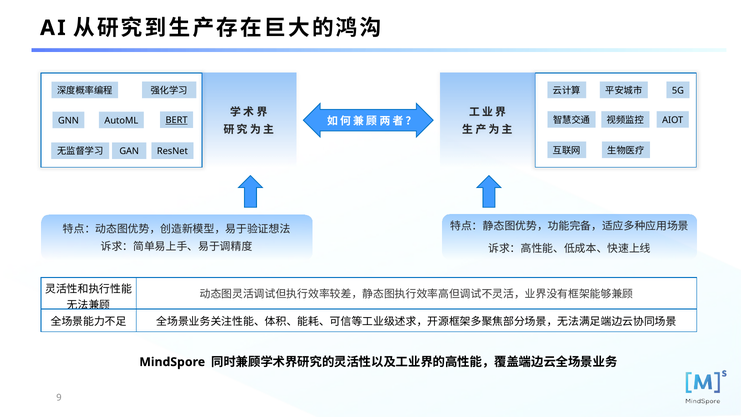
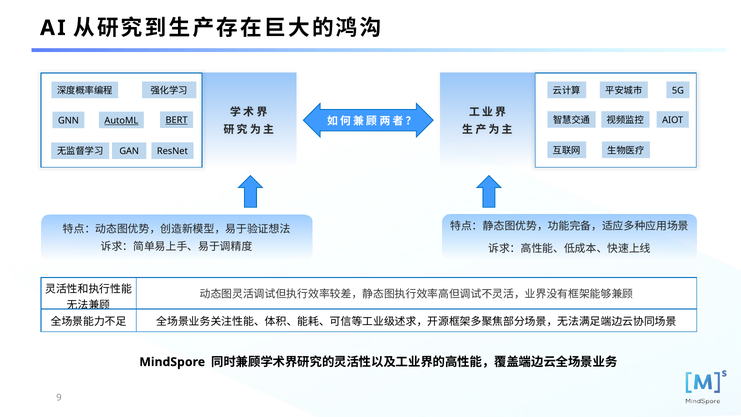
AutoML underline: none -> present
